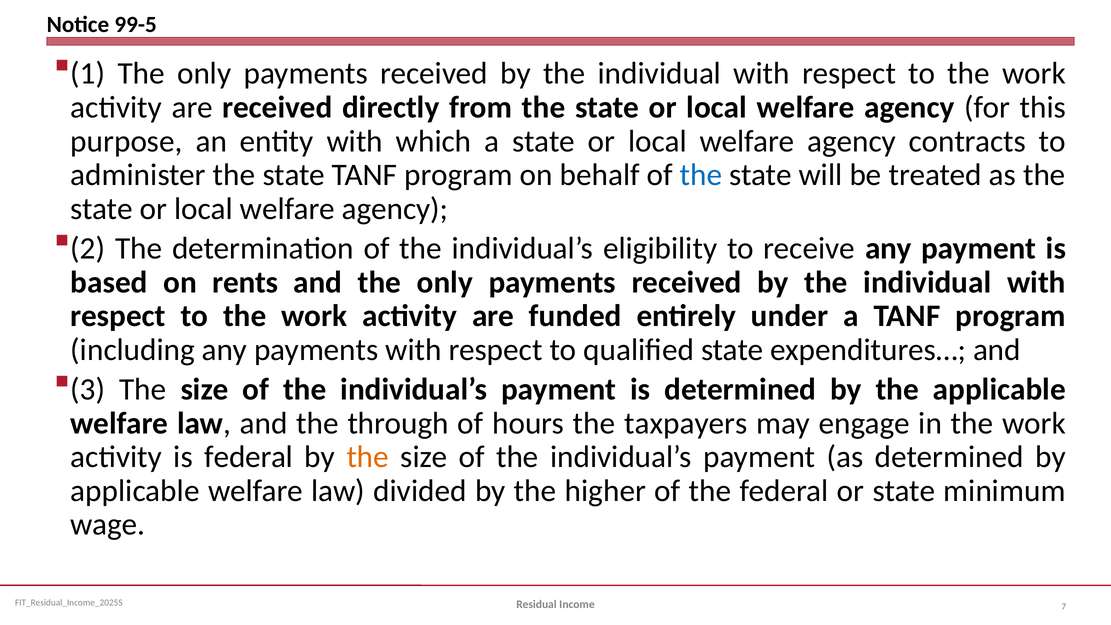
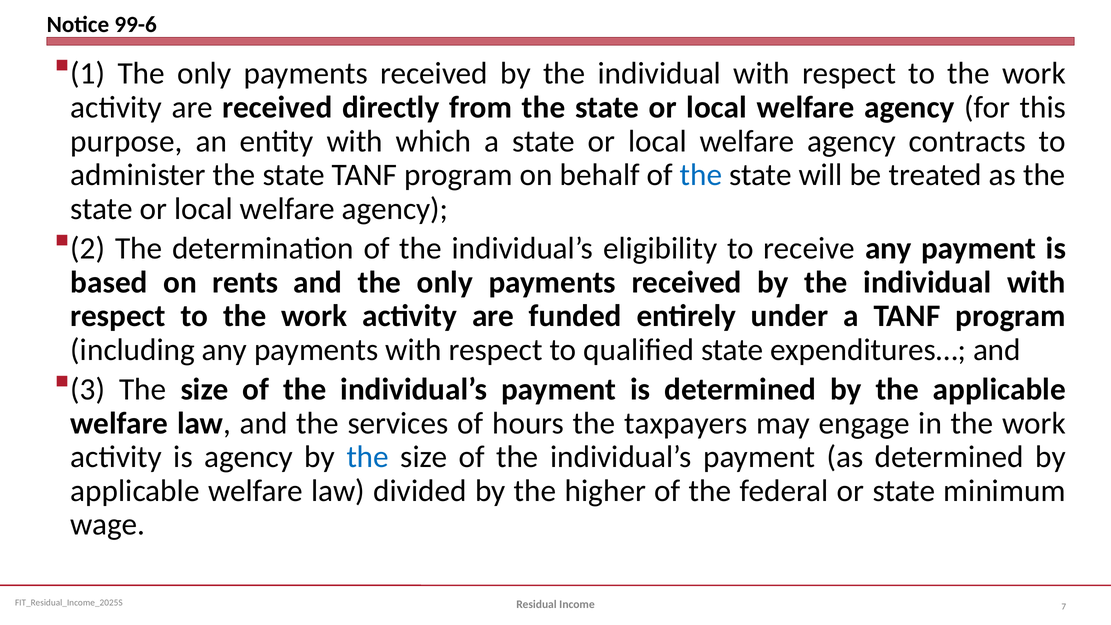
99-5: 99-5 -> 99-6
through: through -> services
is federal: federal -> agency
the at (368, 457) colour: orange -> blue
